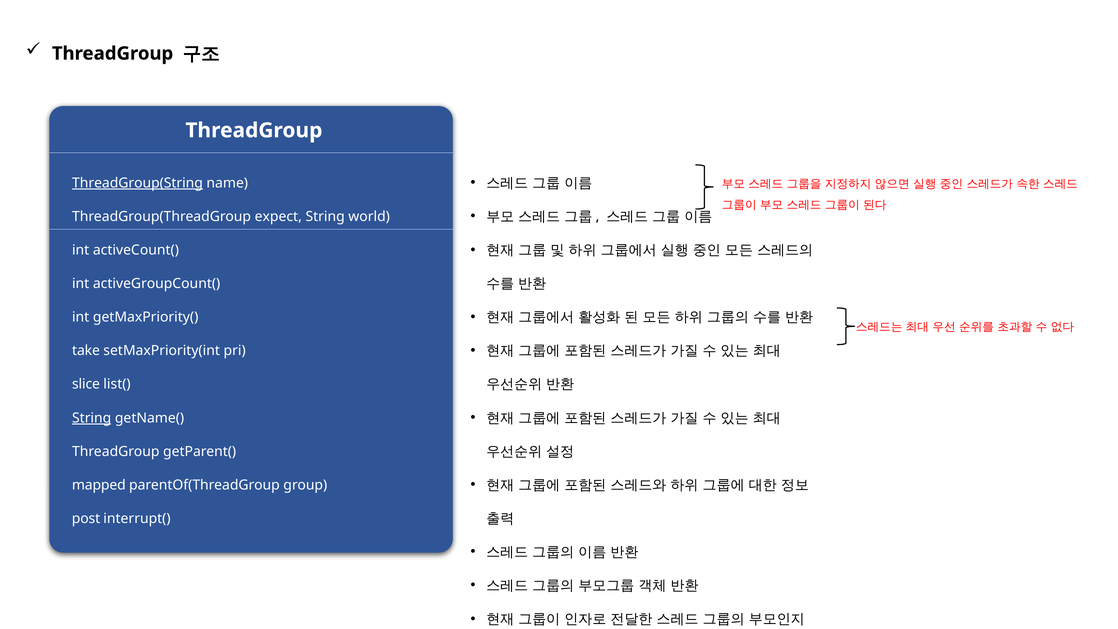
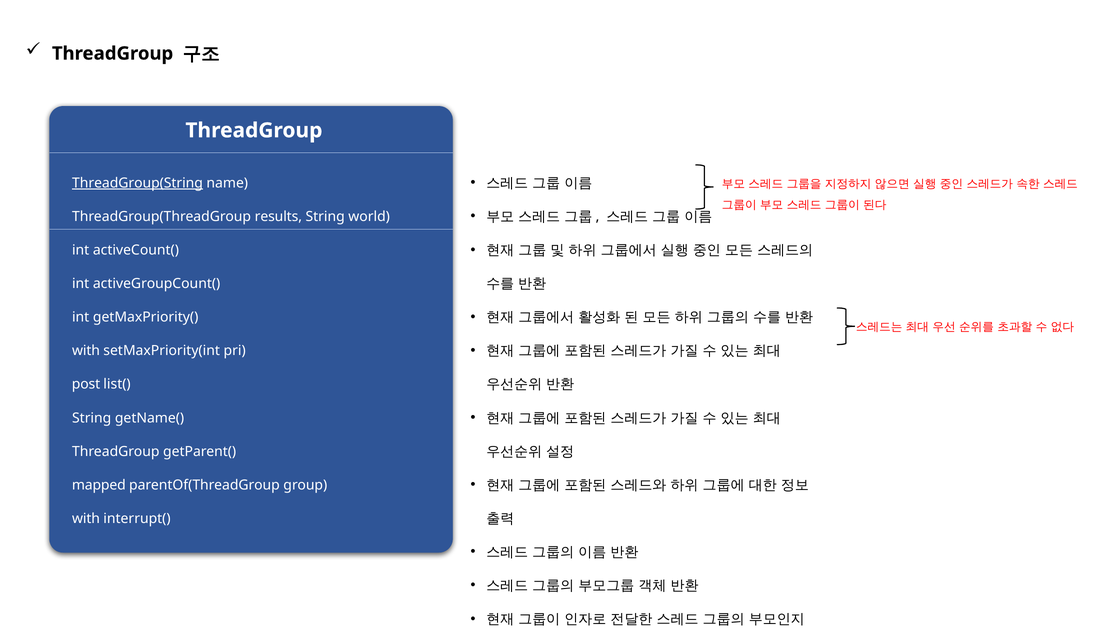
expect: expect -> results
take at (86, 351): take -> with
slice: slice -> post
String at (92, 418) underline: present -> none
post at (86, 518): post -> with
